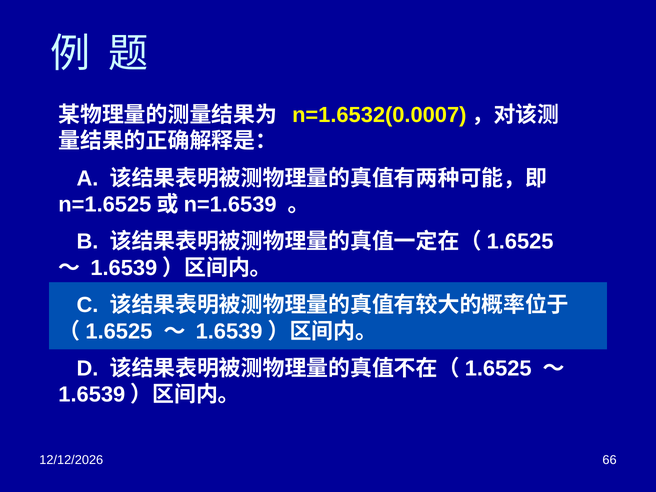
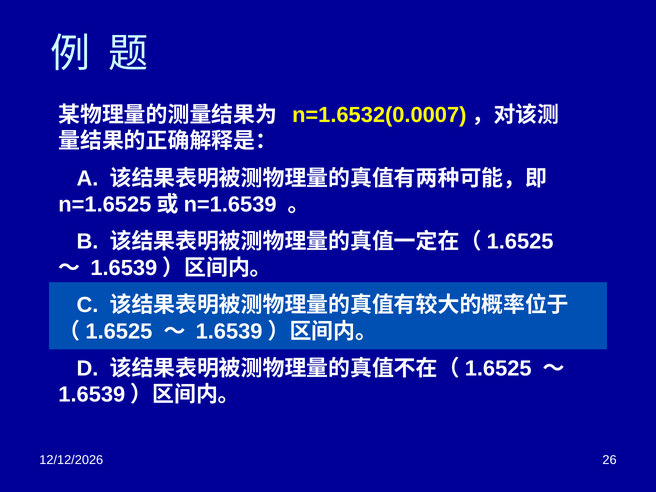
66: 66 -> 26
